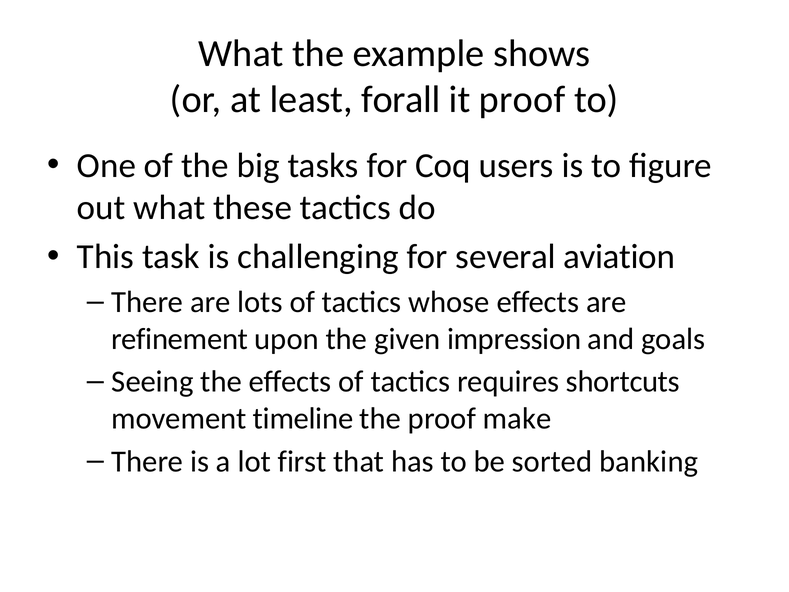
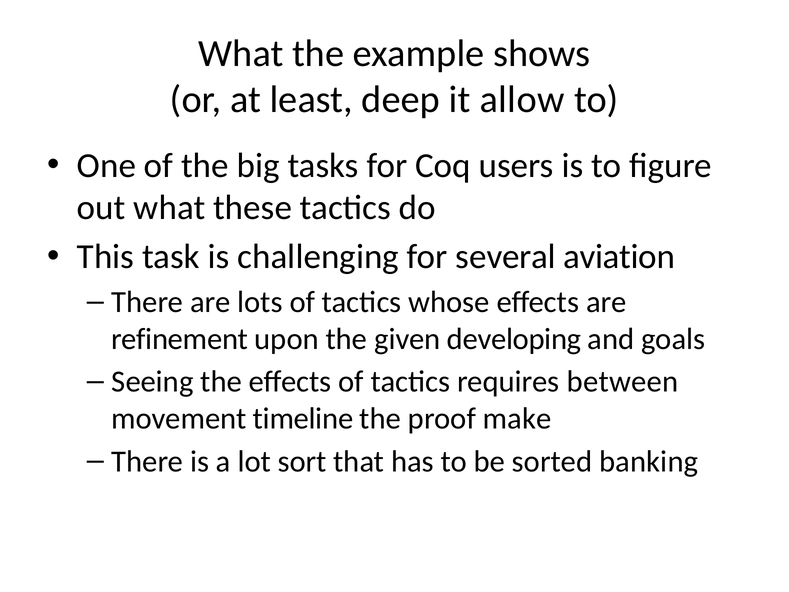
forall: forall -> deep
it proof: proof -> allow
impression: impression -> developing
shortcuts: shortcuts -> between
first: first -> sort
